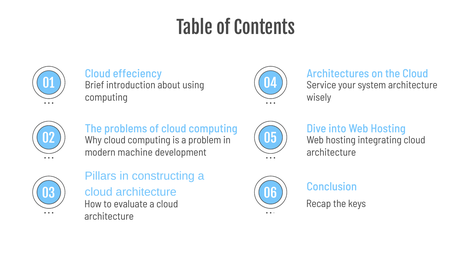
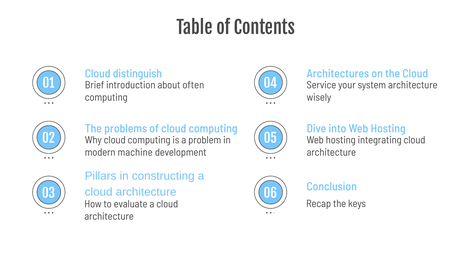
effeciency: effeciency -> distinguish
using: using -> often
